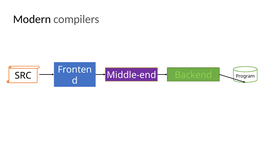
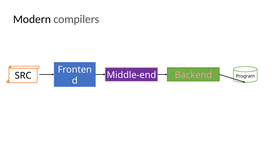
Backend colour: light green -> pink
